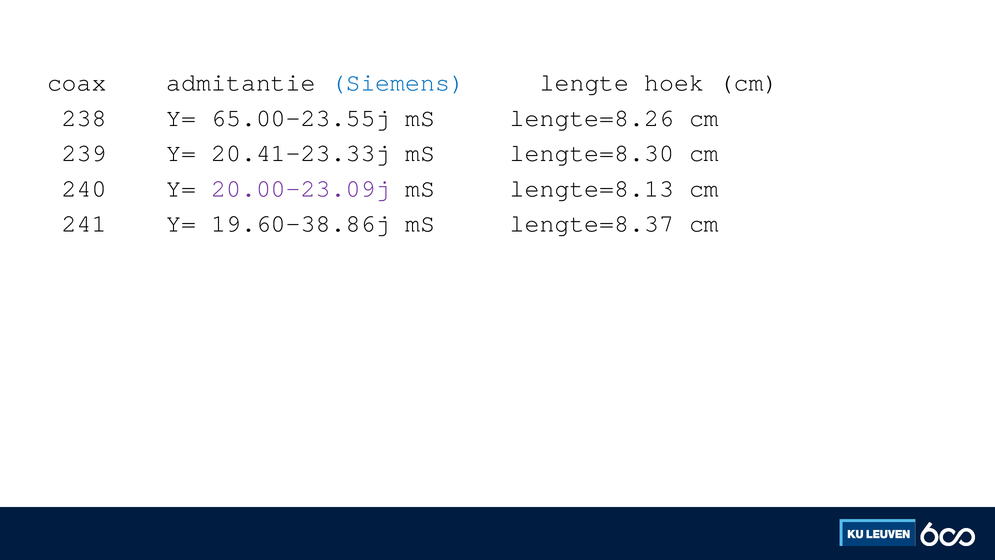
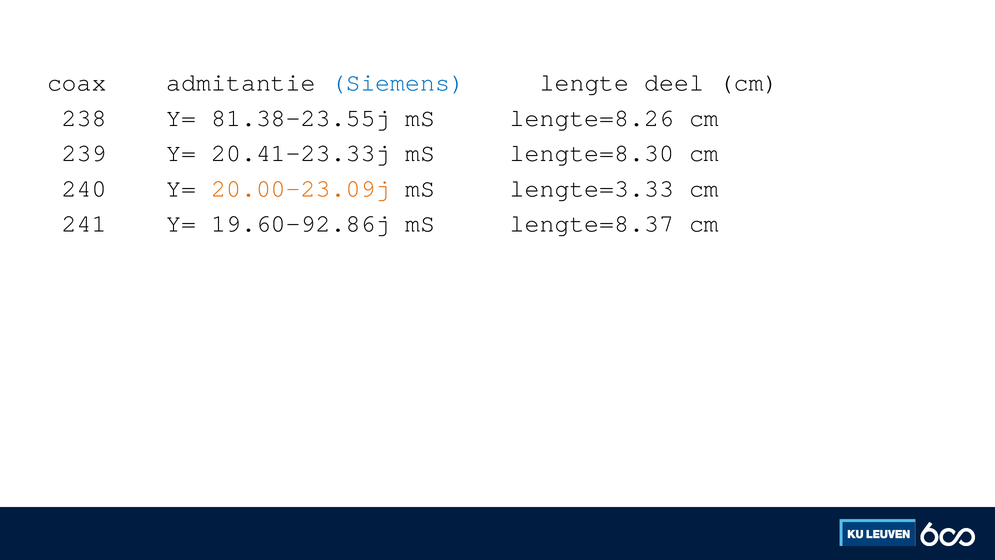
hoek: hoek -> deel
65.00-23.55j: 65.00-23.55j -> 81.38-23.55j
20.00-23.09j colour: purple -> orange
lengte=8.13: lengte=8.13 -> lengte=3.33
19.60-38.86j: 19.60-38.86j -> 19.60-92.86j
